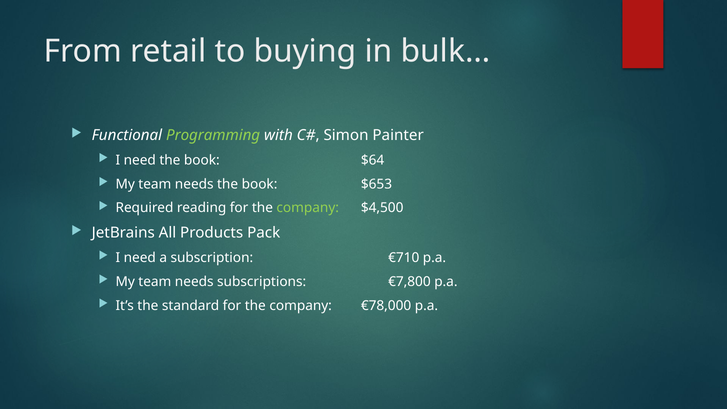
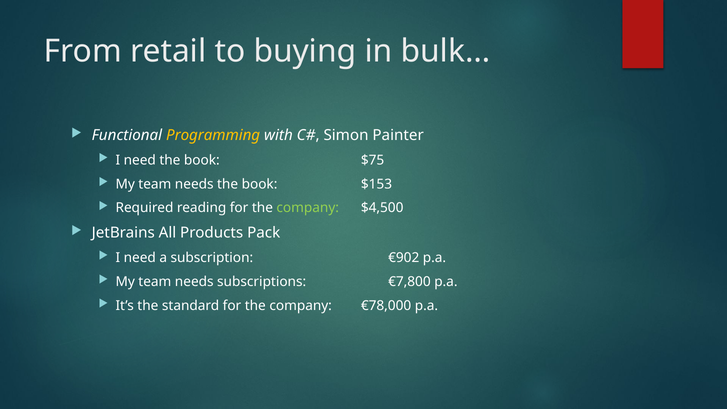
Programming colour: light green -> yellow
$64: $64 -> $75
$653: $653 -> $153
€710: €710 -> €902
